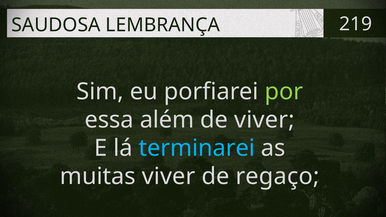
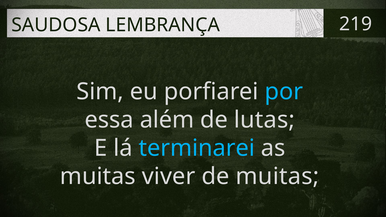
por colour: light green -> light blue
de viver: viver -> lutas
de regaço: regaço -> muitas
